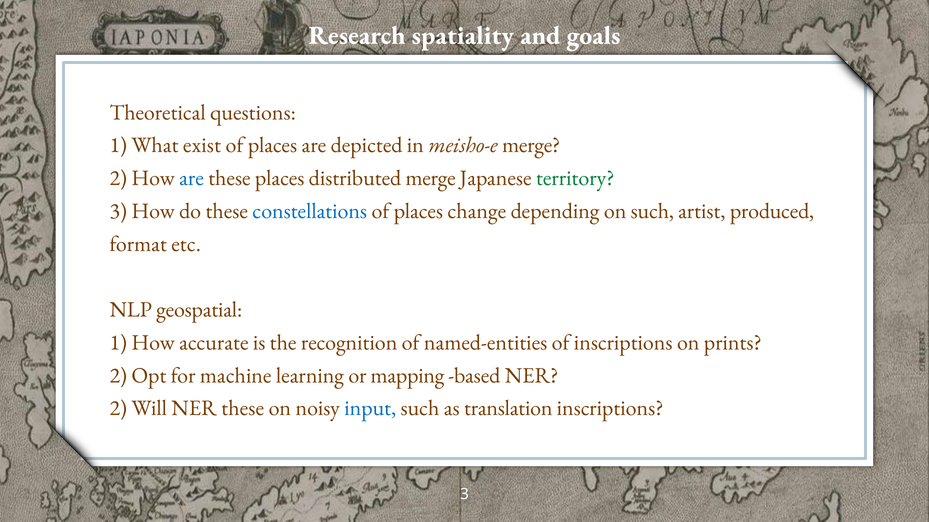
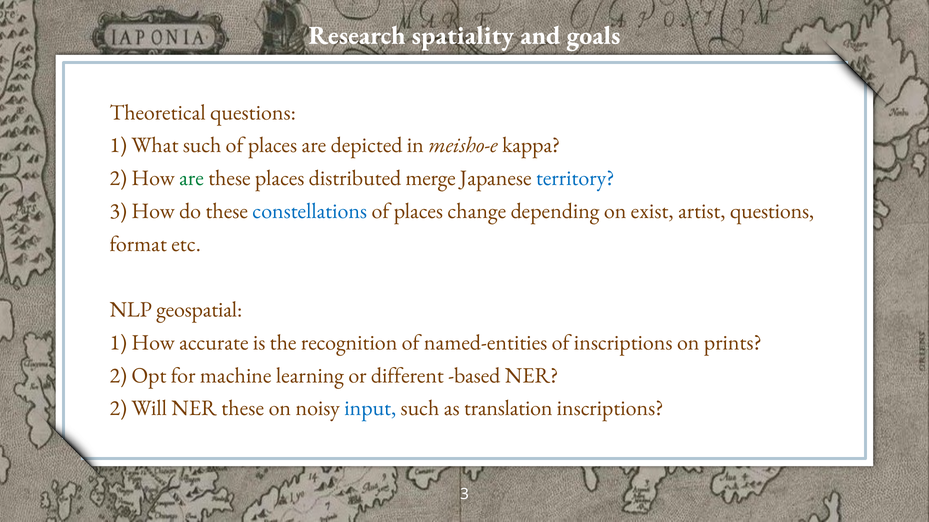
What exist: exist -> such
meisho-e merge: merge -> kappa
are at (192, 178) colour: blue -> green
territory colour: green -> blue
on such: such -> exist
artist produced: produced -> questions
mapping: mapping -> different
